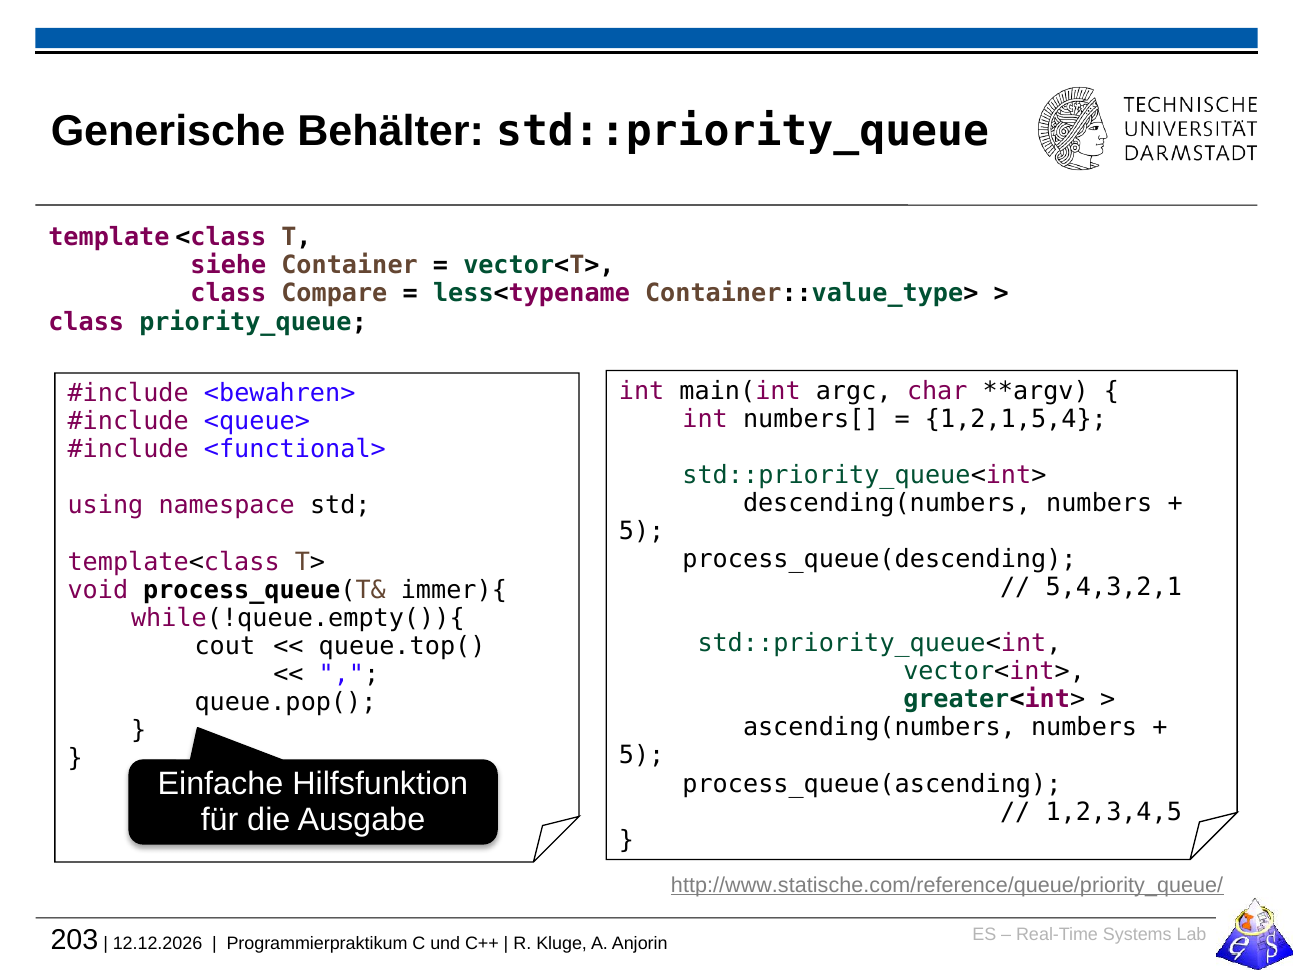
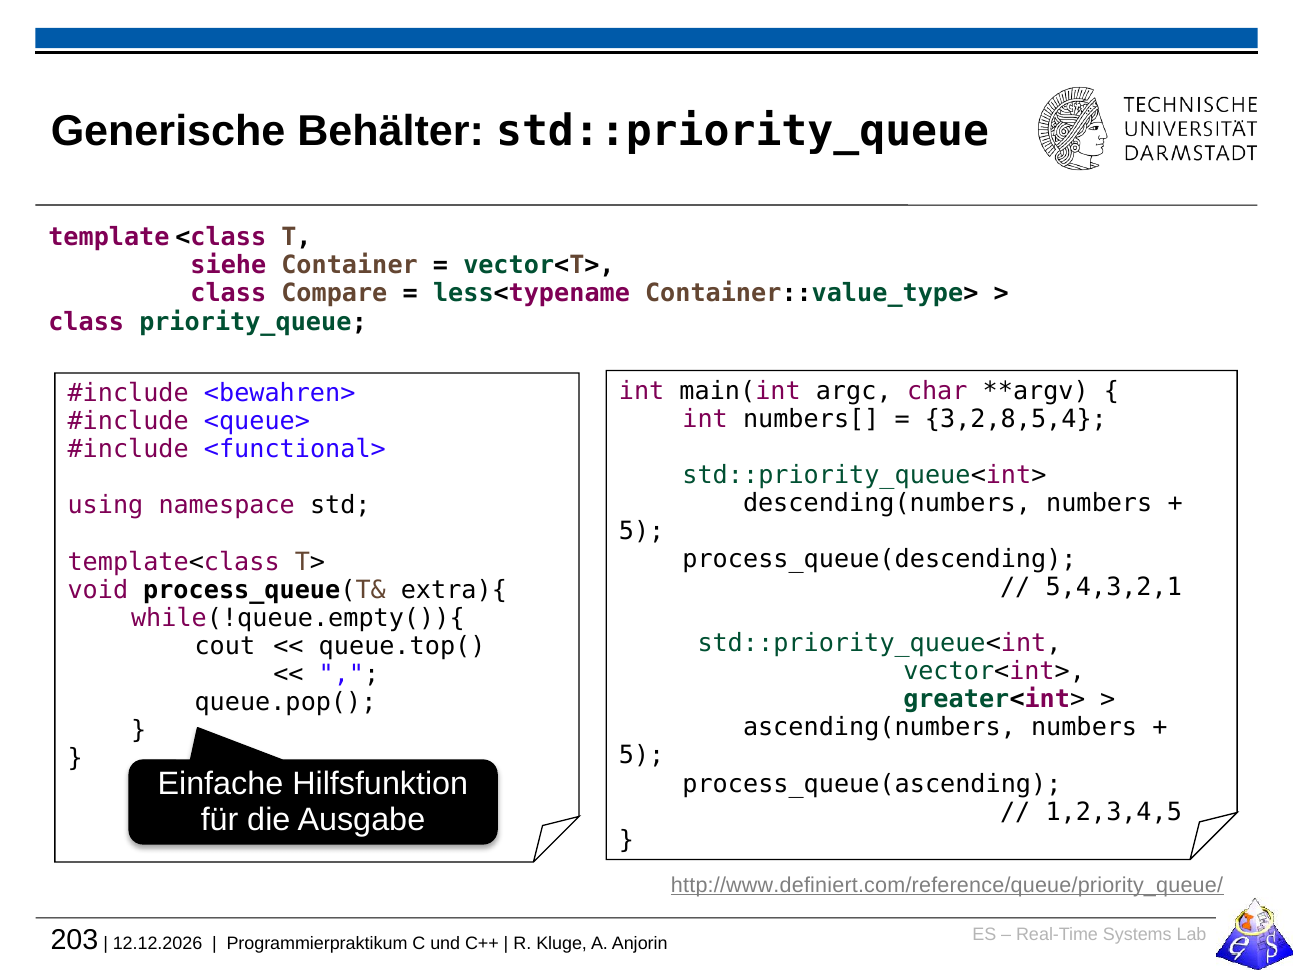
1,2,1,5,4: 1,2,1,5,4 -> 3,2,8,5,4
immer){: immer){ -> extra){
http://www.statische.com/reference/queue/priority_queue/: http://www.statische.com/reference/queue/priority_queue/ -> http://www.definiert.com/reference/queue/priority_queue/
